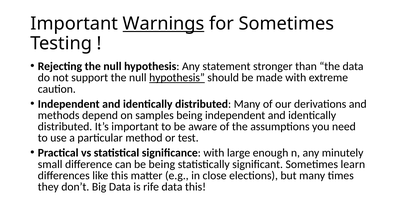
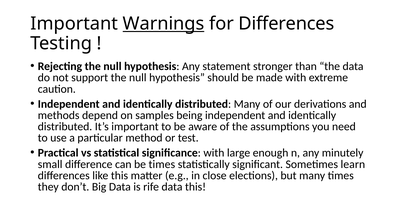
for Sometimes: Sometimes -> Differences
hypothesis at (177, 78) underline: present -> none
be being: being -> times
